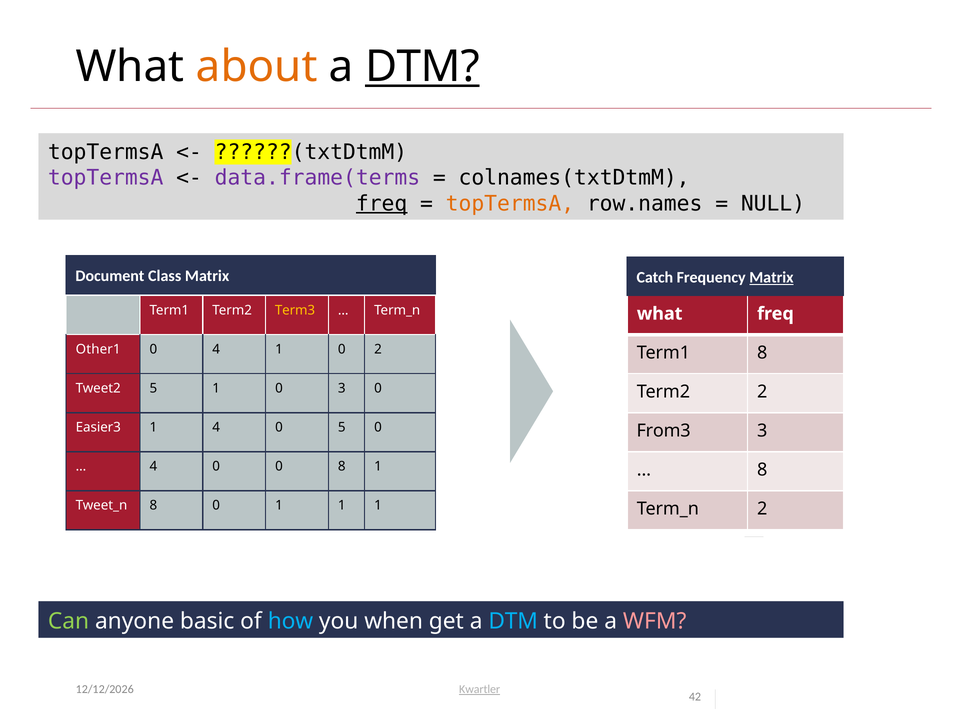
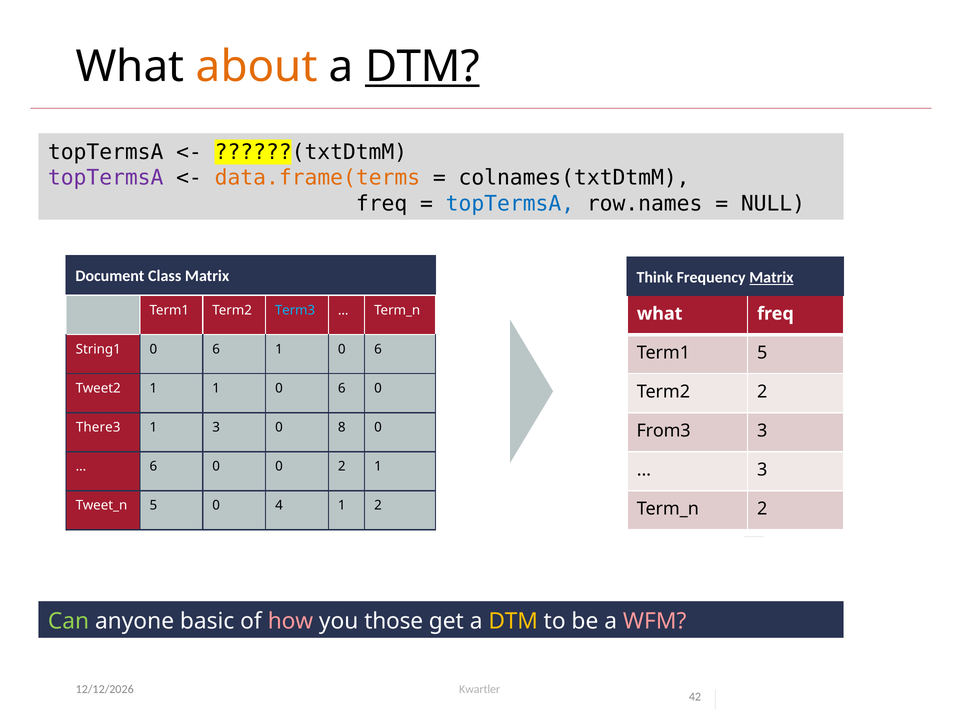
data.frame(terms colour: purple -> orange
freq at (382, 203) underline: present -> none
topTermsA at (510, 203) colour: orange -> blue
Catch: Catch -> Think
Term3 colour: yellow -> light blue
Other1: Other1 -> String1
4 at (216, 349): 4 -> 6
2 at (378, 349): 2 -> 6
Term1 8: 8 -> 5
Tweet2 5: 5 -> 1
3 at (342, 388): 3 -> 6
Easier3: Easier3 -> There3
1 4: 4 -> 3
0 5: 5 -> 8
4 at (153, 466): 4 -> 6
0 8: 8 -> 2
8 at (762, 470): 8 -> 3
8 at (153, 505): 8 -> 5
0 1: 1 -> 4
1 at (378, 505): 1 -> 2
how colour: light blue -> pink
when: when -> those
DTM at (513, 621) colour: light blue -> yellow
Kwartler underline: present -> none
